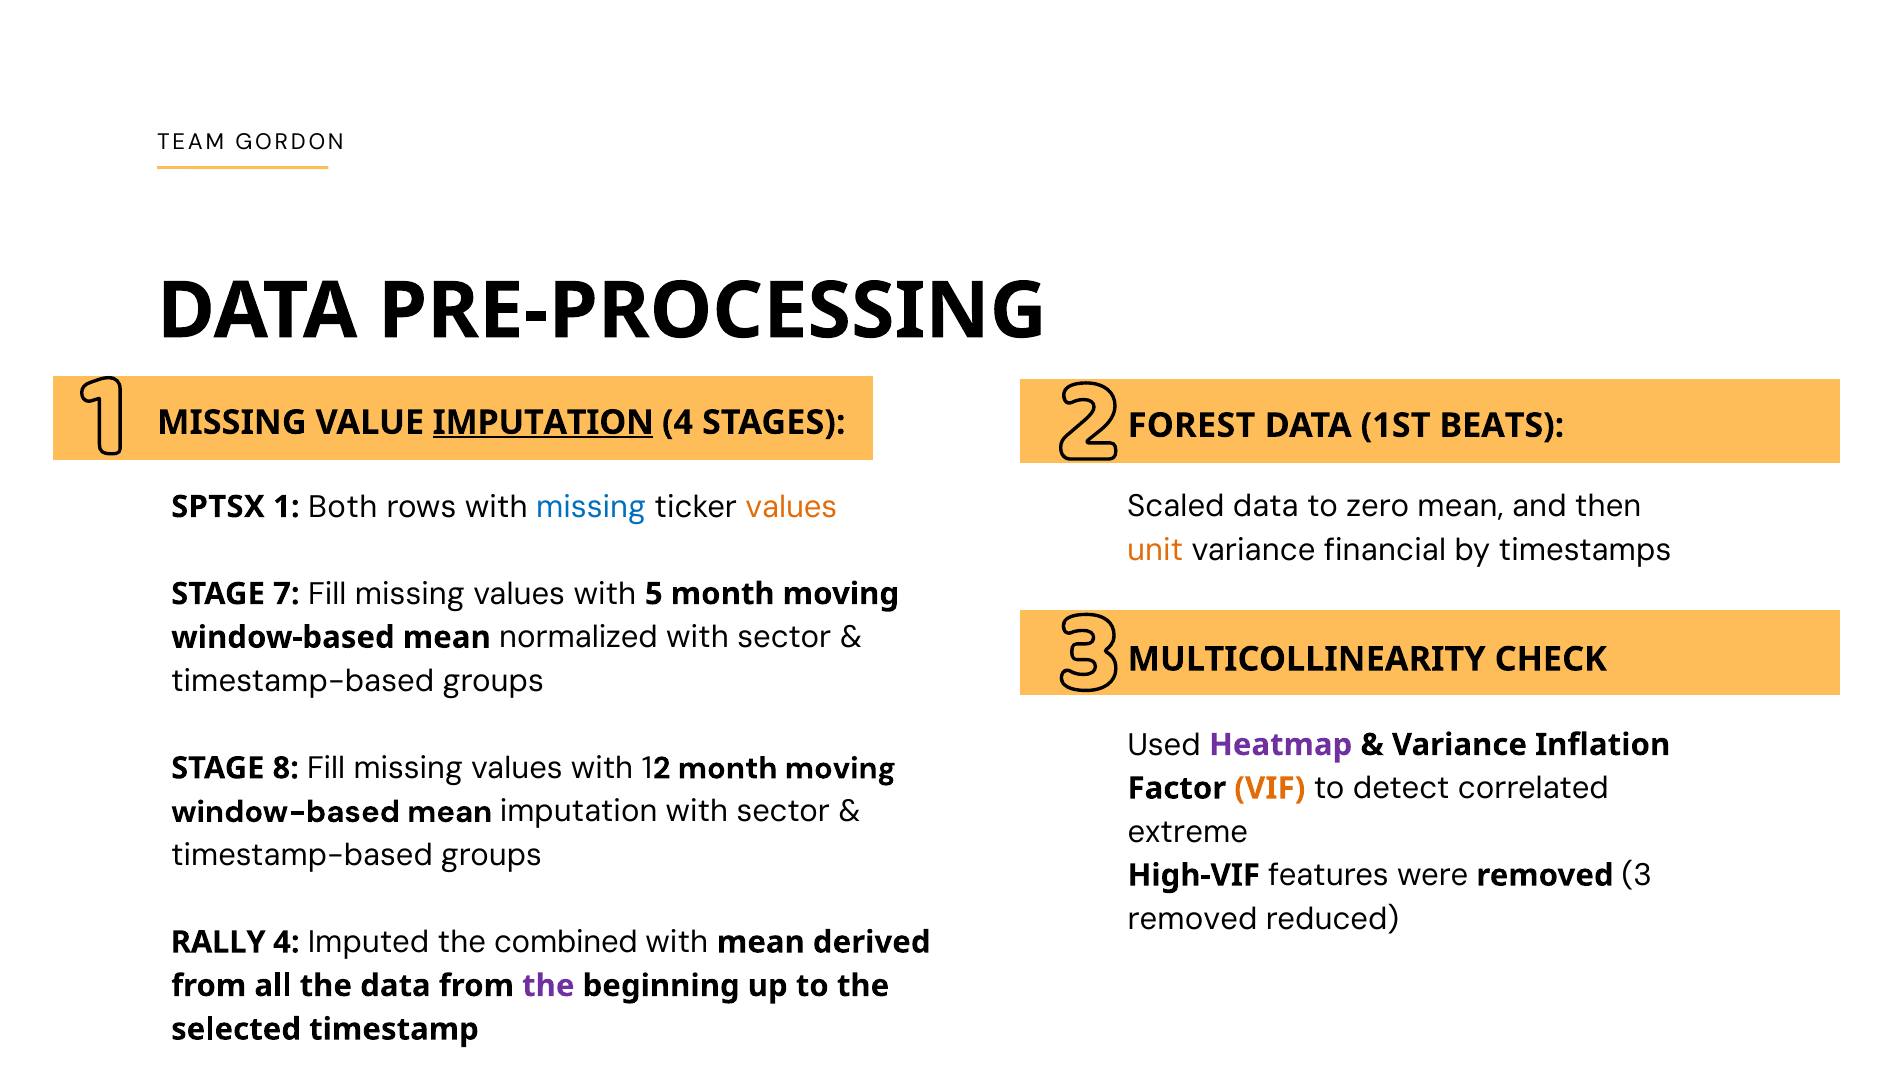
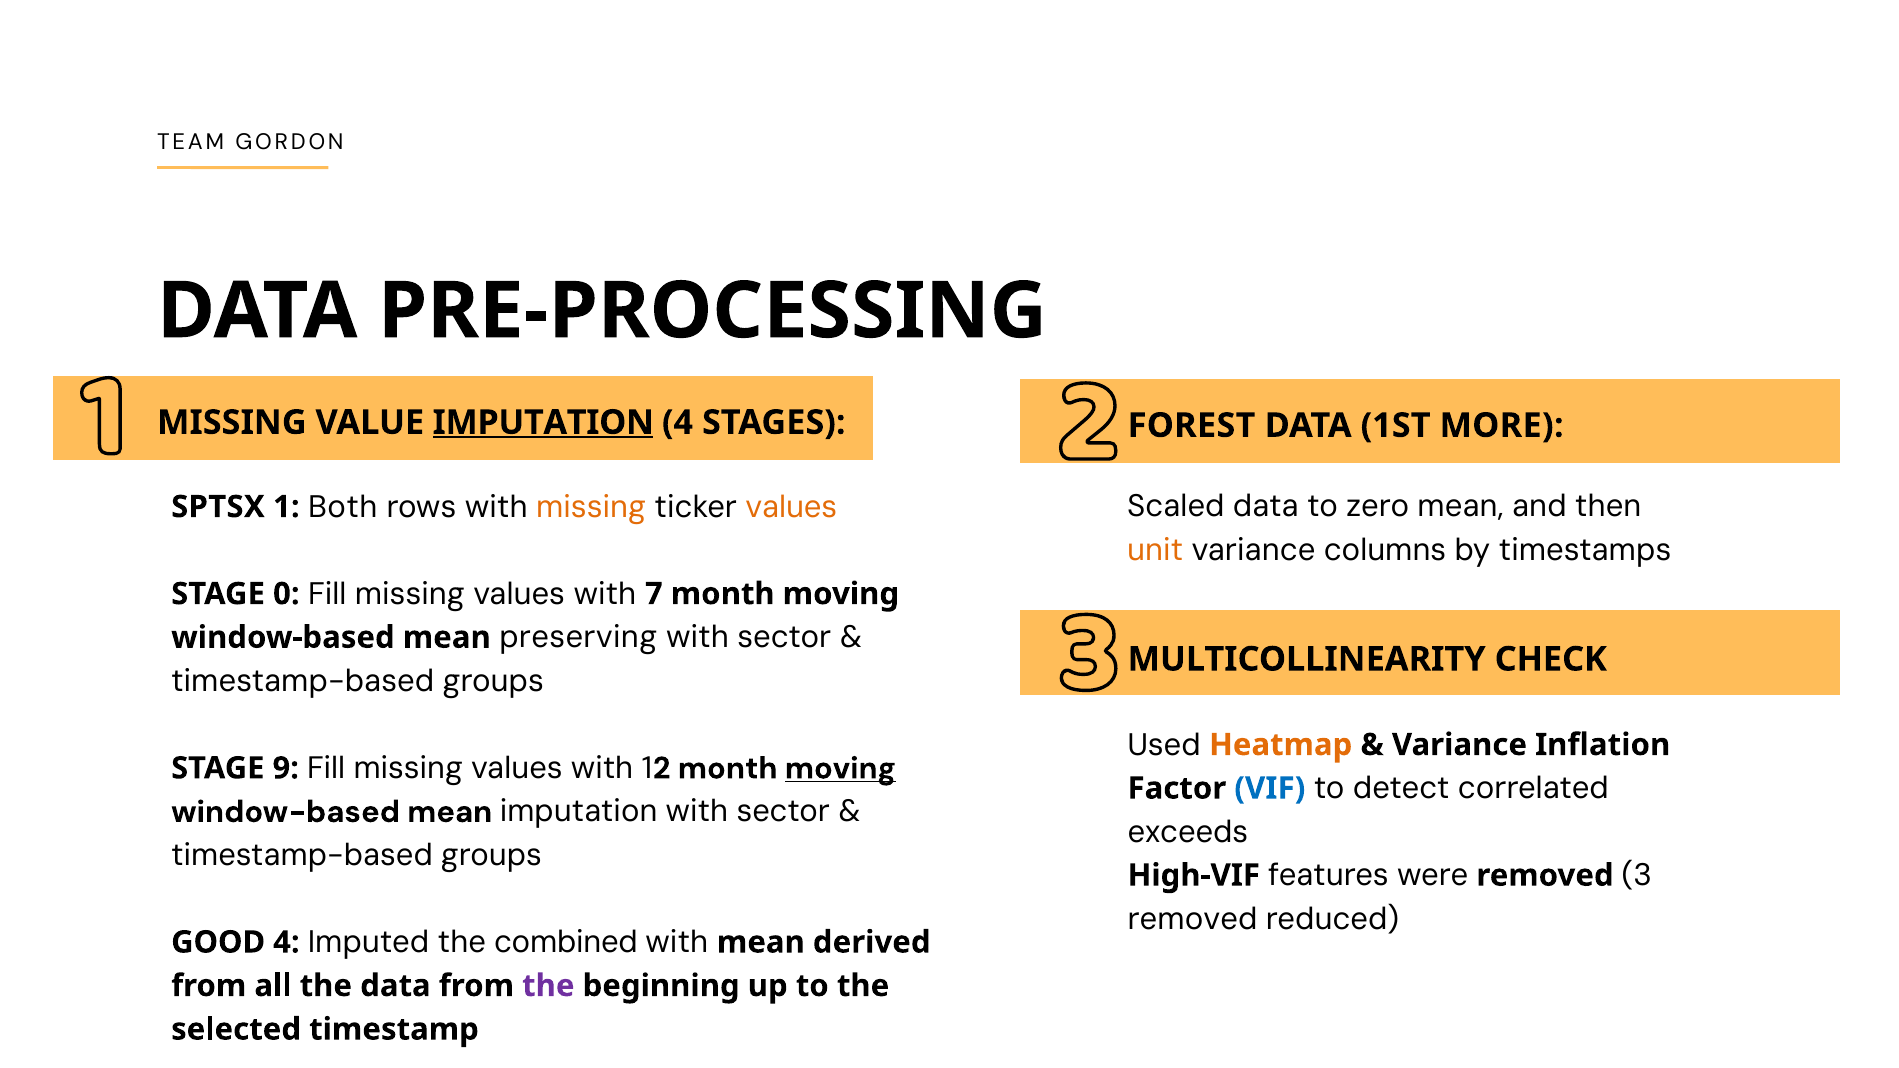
BEATS: BEATS -> MORE
missing at (591, 507) colour: blue -> orange
financial: financial -> columns
7: 7 -> 0
5: 5 -> 7
normalized: normalized -> preserving
Heatmap colour: purple -> orange
8: 8 -> 9
moving at (840, 768) underline: none -> present
VIF colour: orange -> blue
extreme: extreme -> exceeds
RALLY: RALLY -> GOOD
